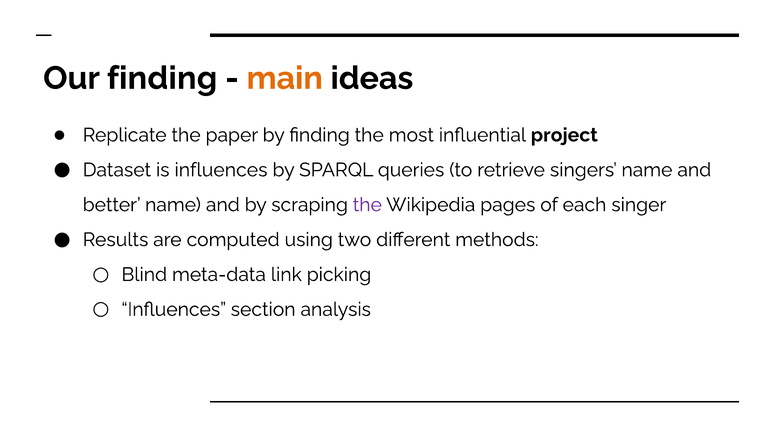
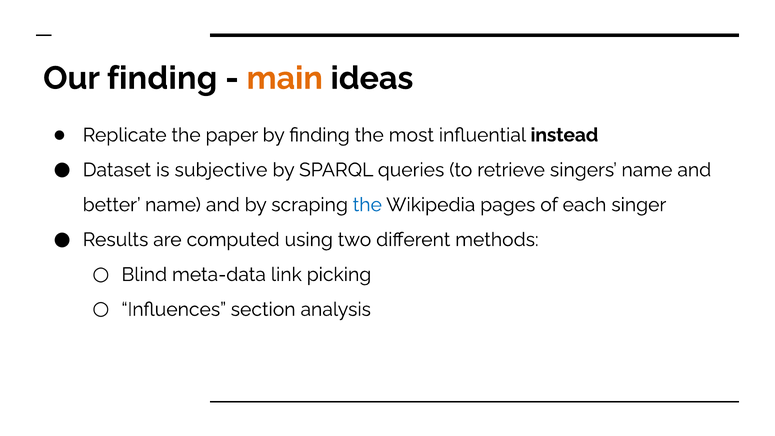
project: project -> instead
is influences: influences -> subjective
the at (367, 205) colour: purple -> blue
